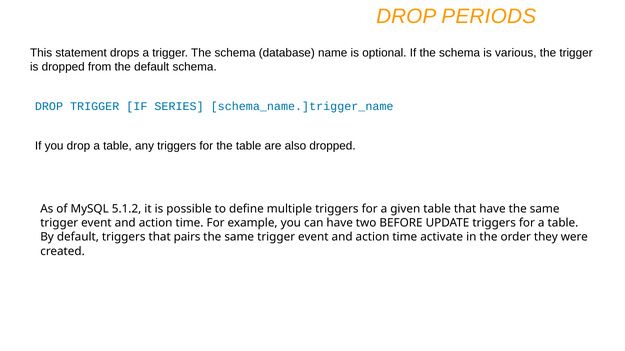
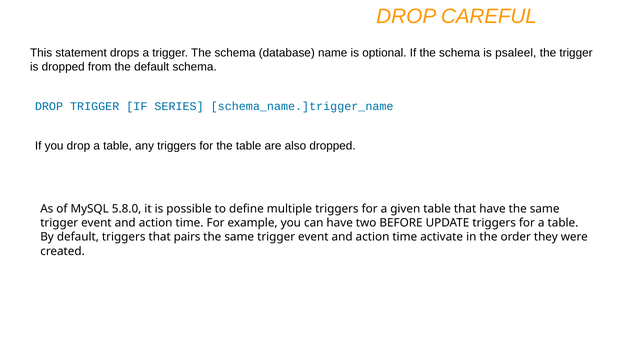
PERIODS: PERIODS -> CAREFUL
various: various -> psaleel
5.1.2: 5.1.2 -> 5.8.0
